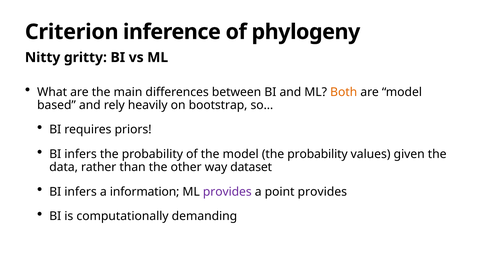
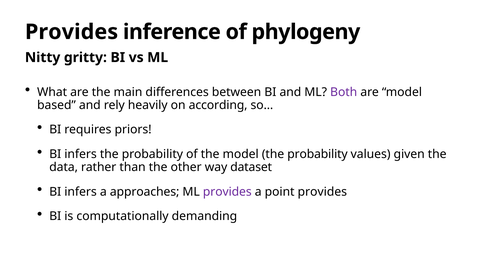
Criterion at (72, 32): Criterion -> Provides
Both colour: orange -> purple
bootstrap: bootstrap -> according
information: information -> approaches
